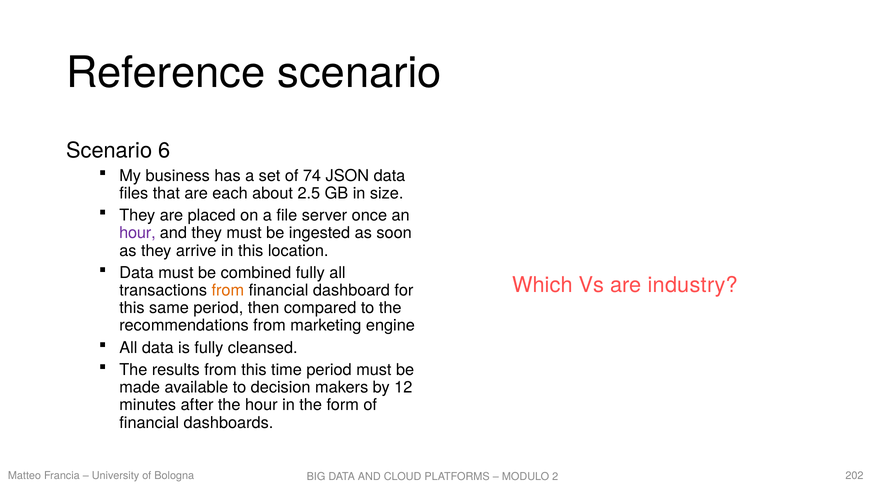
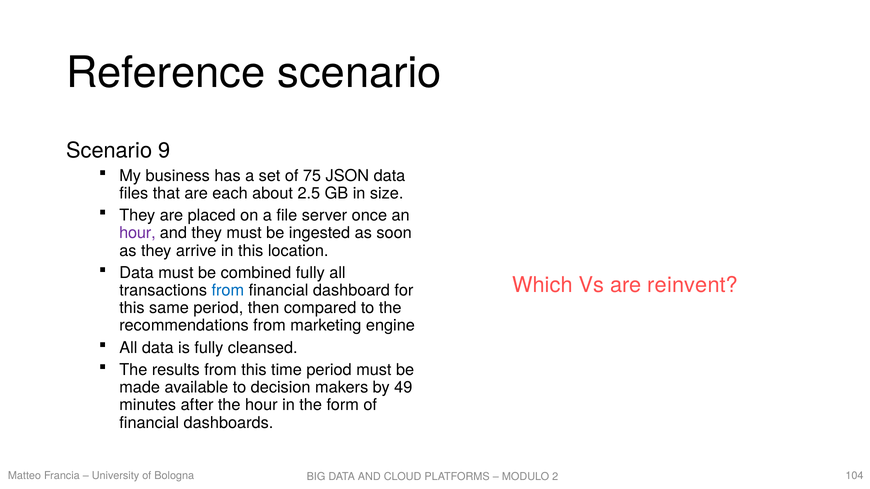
6: 6 -> 9
74: 74 -> 75
industry: industry -> reinvent
from at (228, 291) colour: orange -> blue
12: 12 -> 49
202: 202 -> 104
